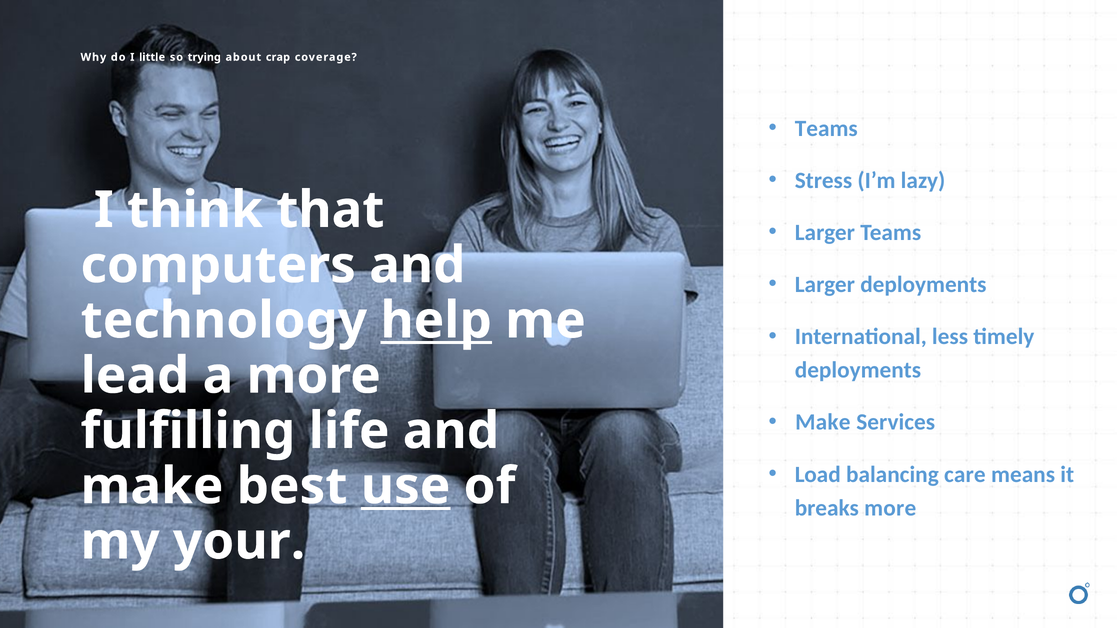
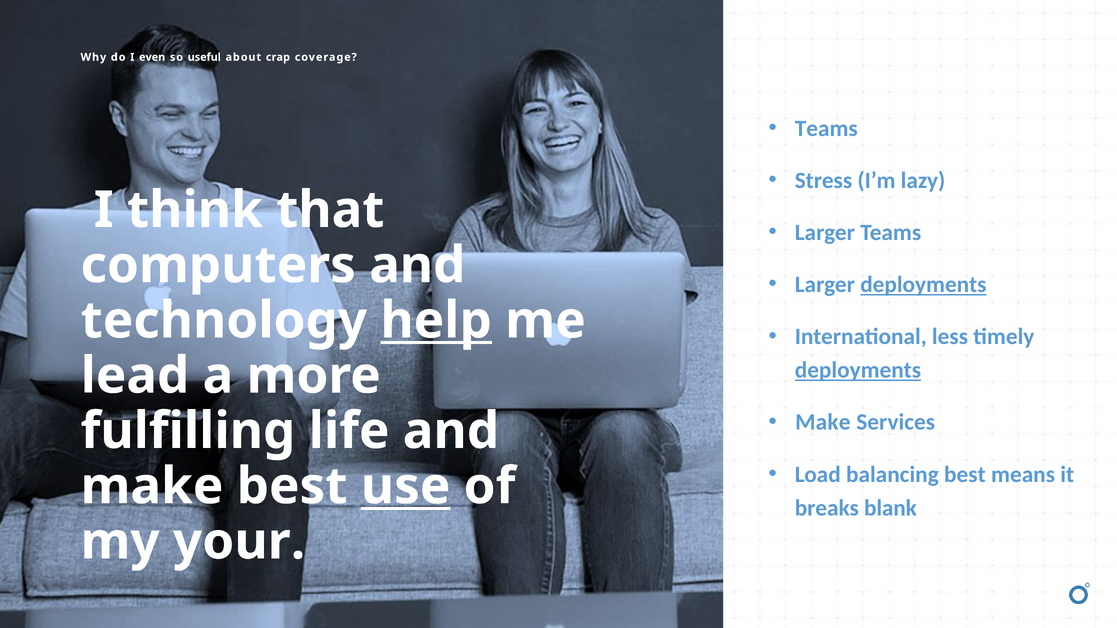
little: little -> even
trying: trying -> useful
deployments at (923, 285) underline: none -> present
deployments at (858, 370) underline: none -> present
balancing care: care -> best
breaks more: more -> blank
